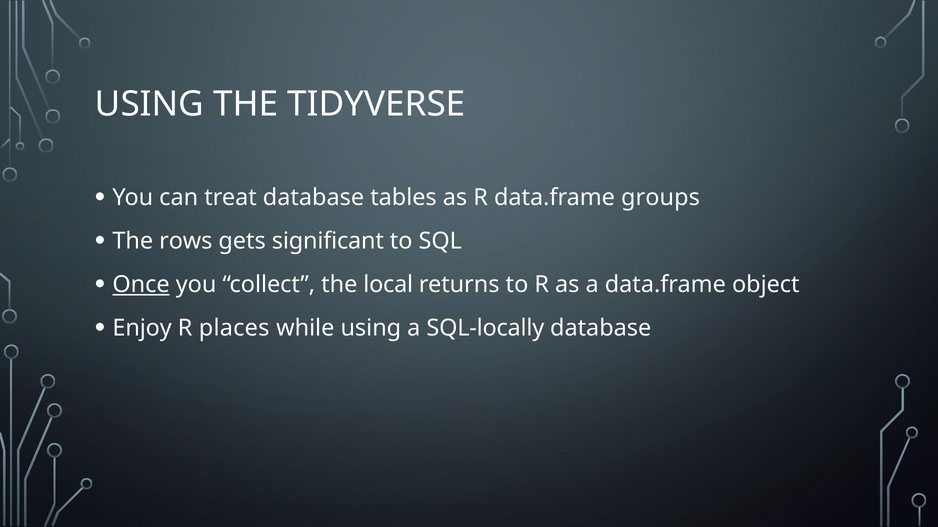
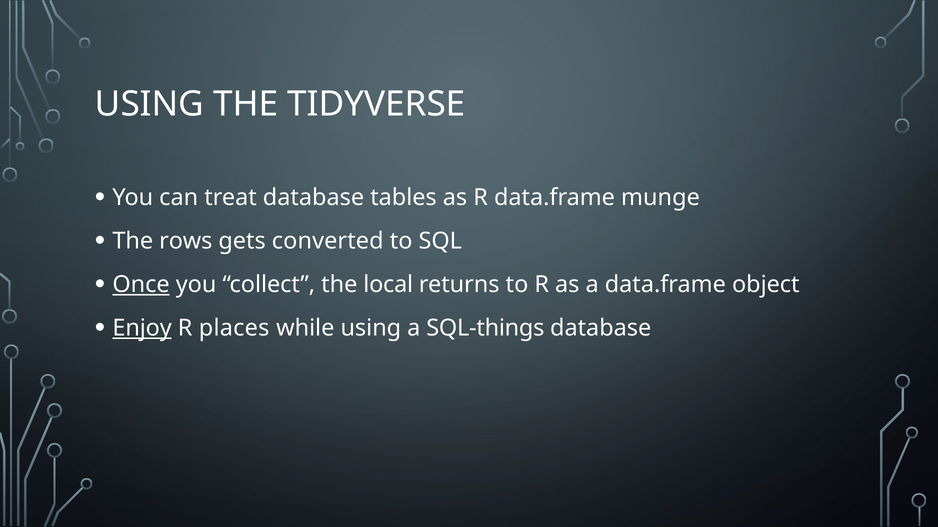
groups: groups -> munge
significant: significant -> converted
Enjoy underline: none -> present
SQL-locally: SQL-locally -> SQL-things
